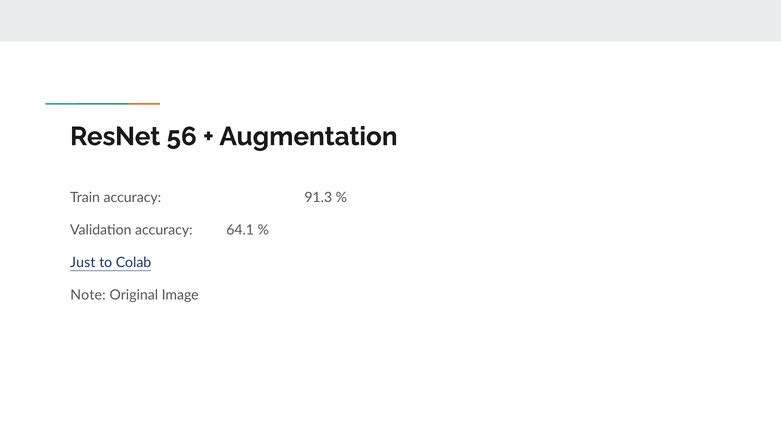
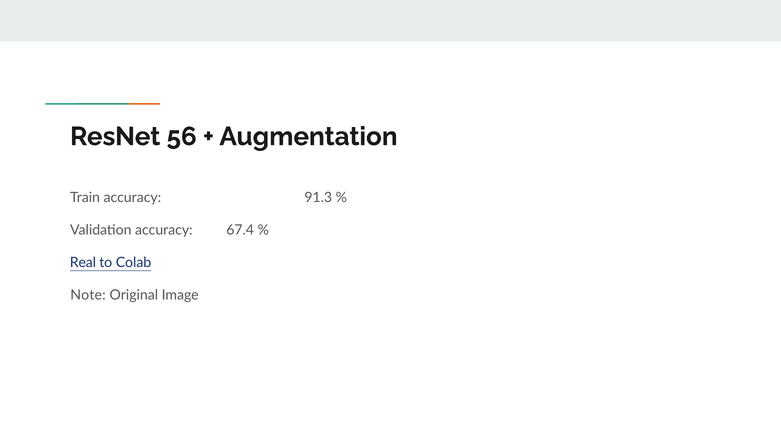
64.1: 64.1 -> 67.4
Just: Just -> Real
